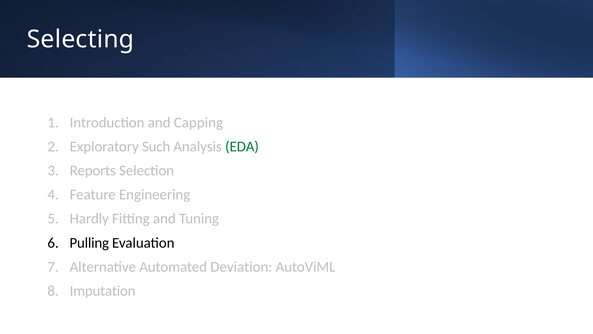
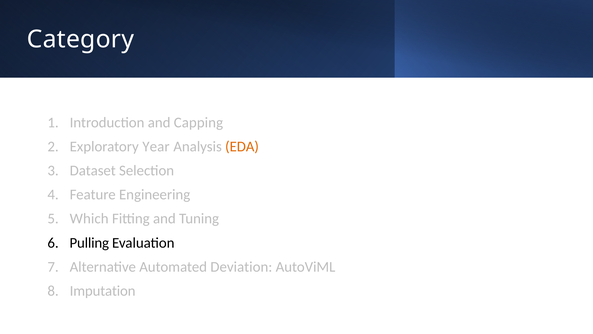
Selecting: Selecting -> Category
Such: Such -> Year
EDA colour: green -> orange
Reports: Reports -> Dataset
Hardly: Hardly -> Which
